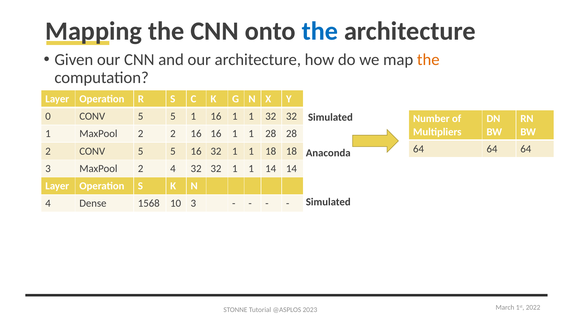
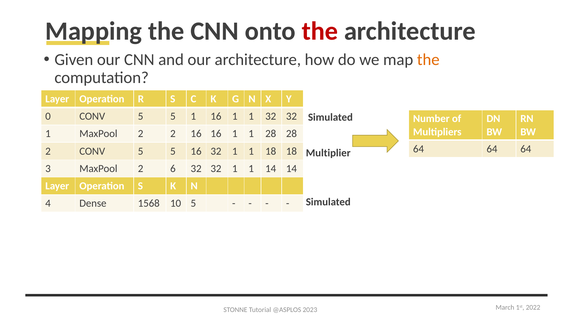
the at (320, 31) colour: blue -> red
Anaconda: Anaconda -> Multiplier
2 4: 4 -> 6
10 3: 3 -> 5
